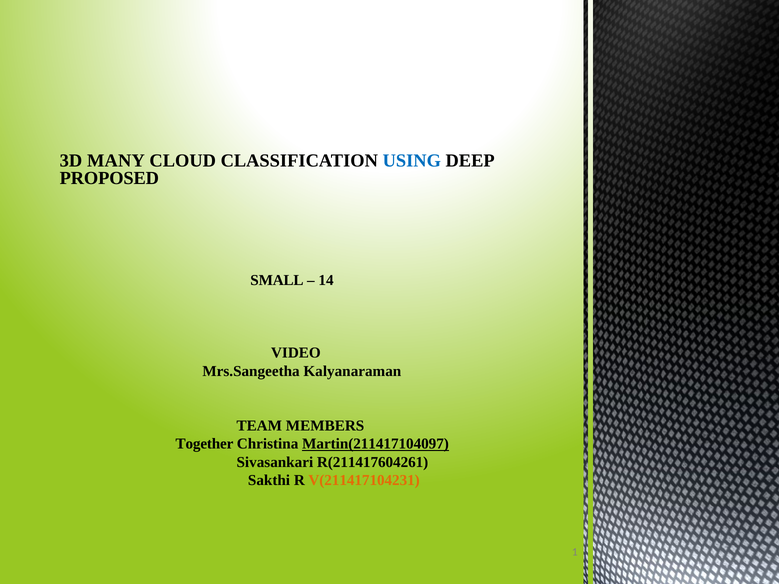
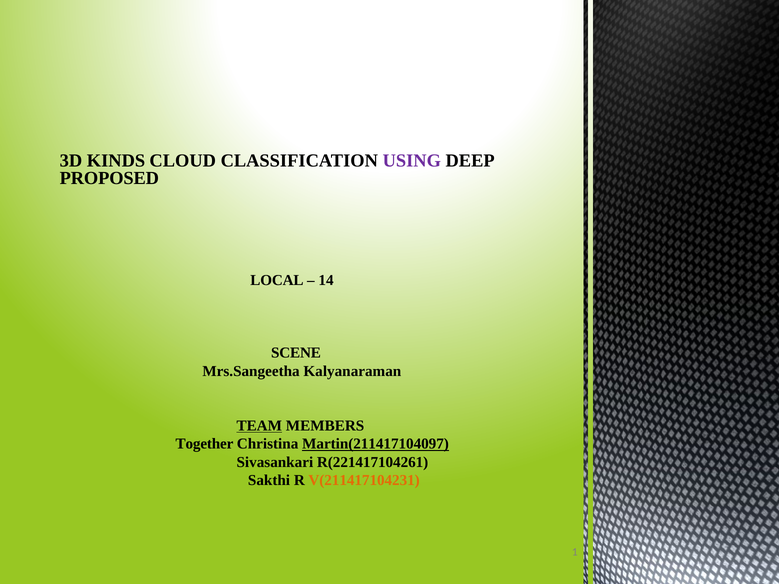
MANY: MANY -> KINDS
USING colour: blue -> purple
SMALL: SMALL -> LOCAL
VIDEO: VIDEO -> SCENE
TEAM underline: none -> present
R(211417604261: R(211417604261 -> R(221417104261
